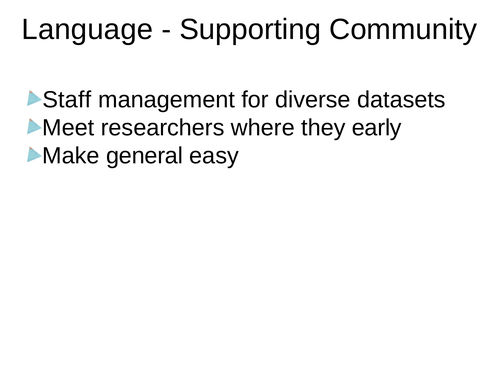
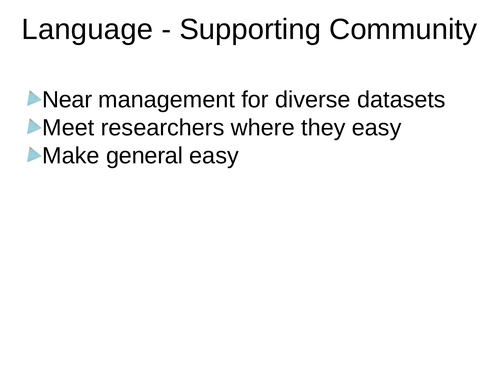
Staff: Staff -> Near
they early: early -> easy
